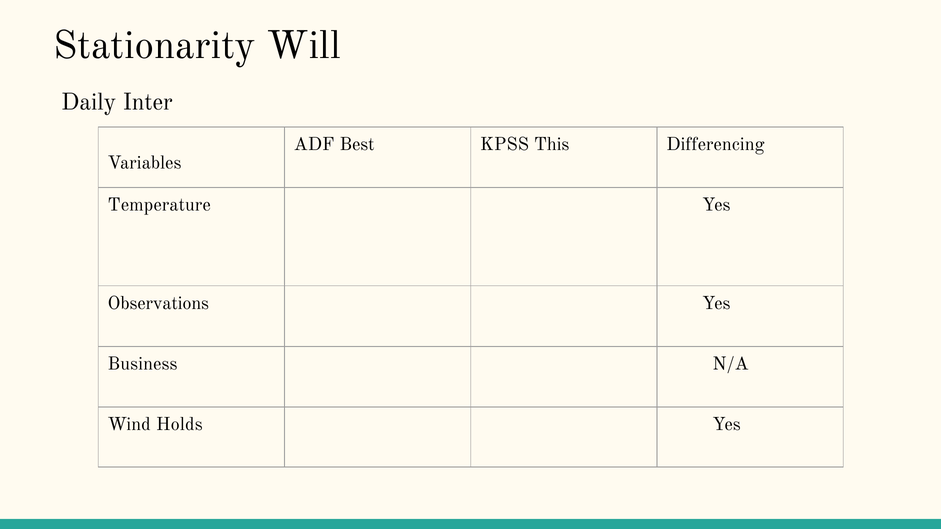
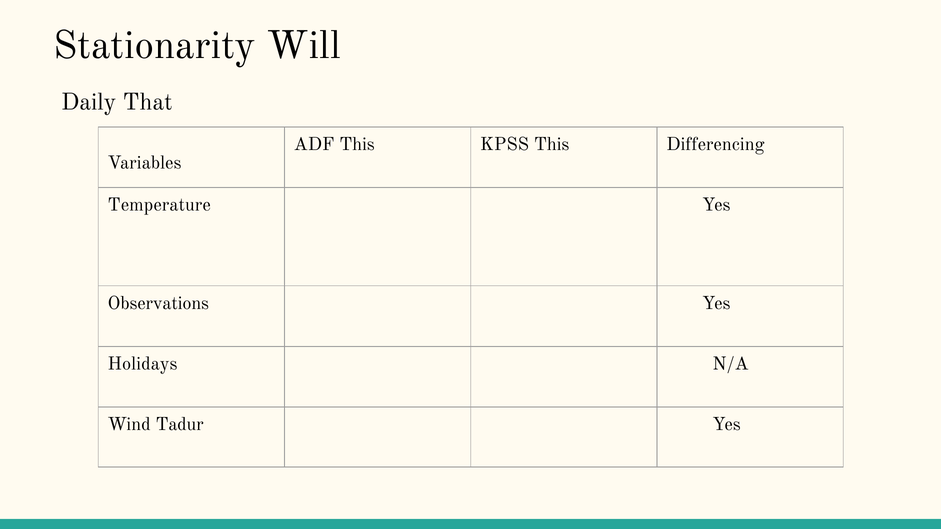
Inter: Inter -> That
ADF Best: Best -> This
Business: Business -> Holidays
Holds: Holds -> Tadur
